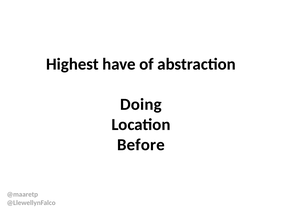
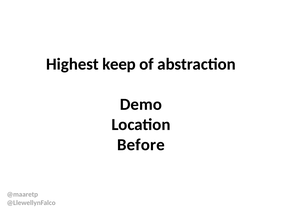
have: have -> keep
Doing: Doing -> Demo
